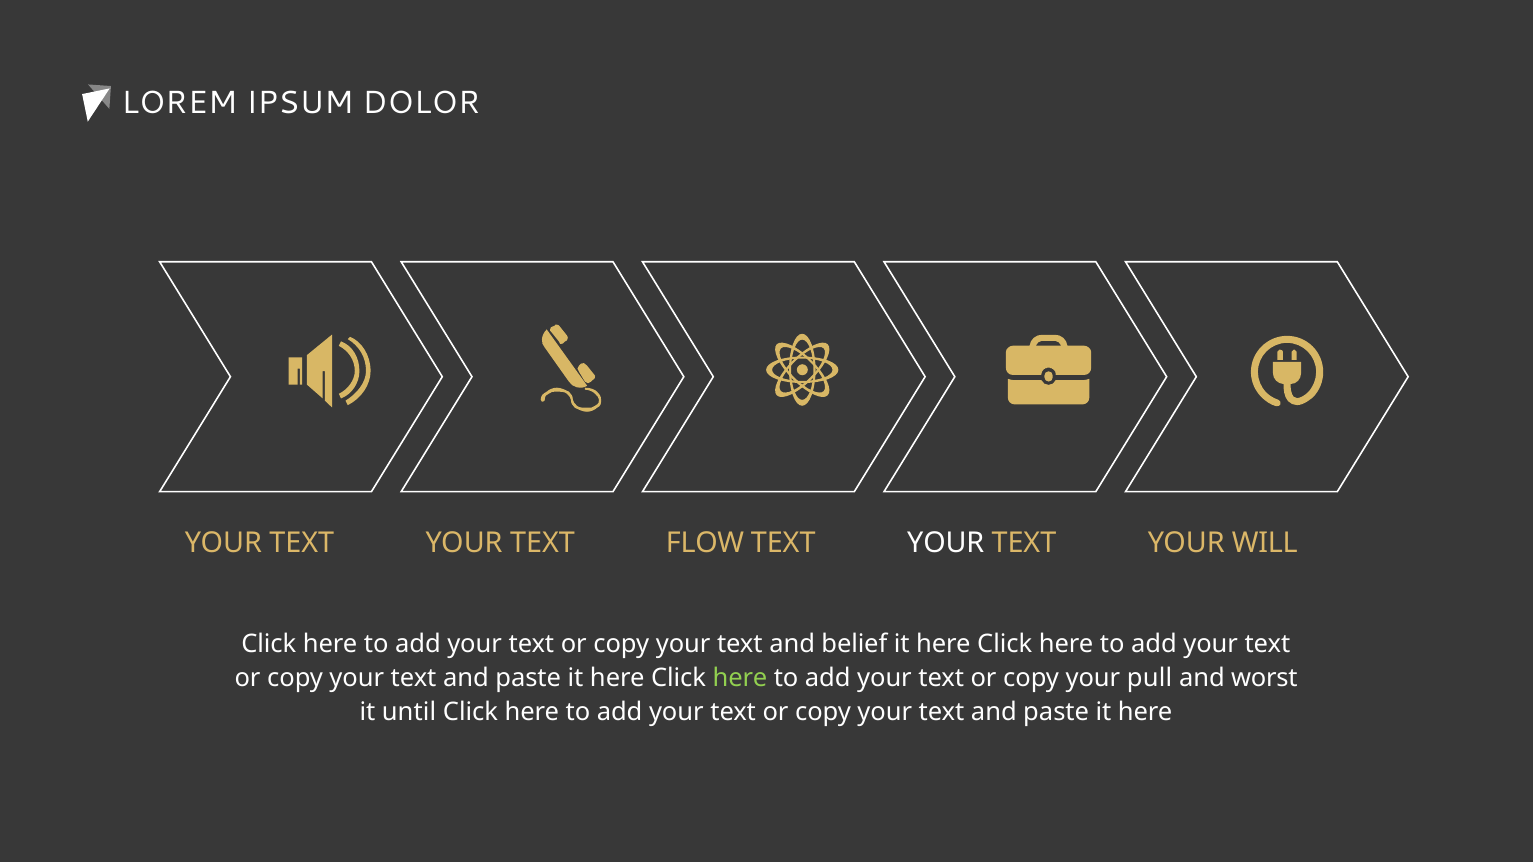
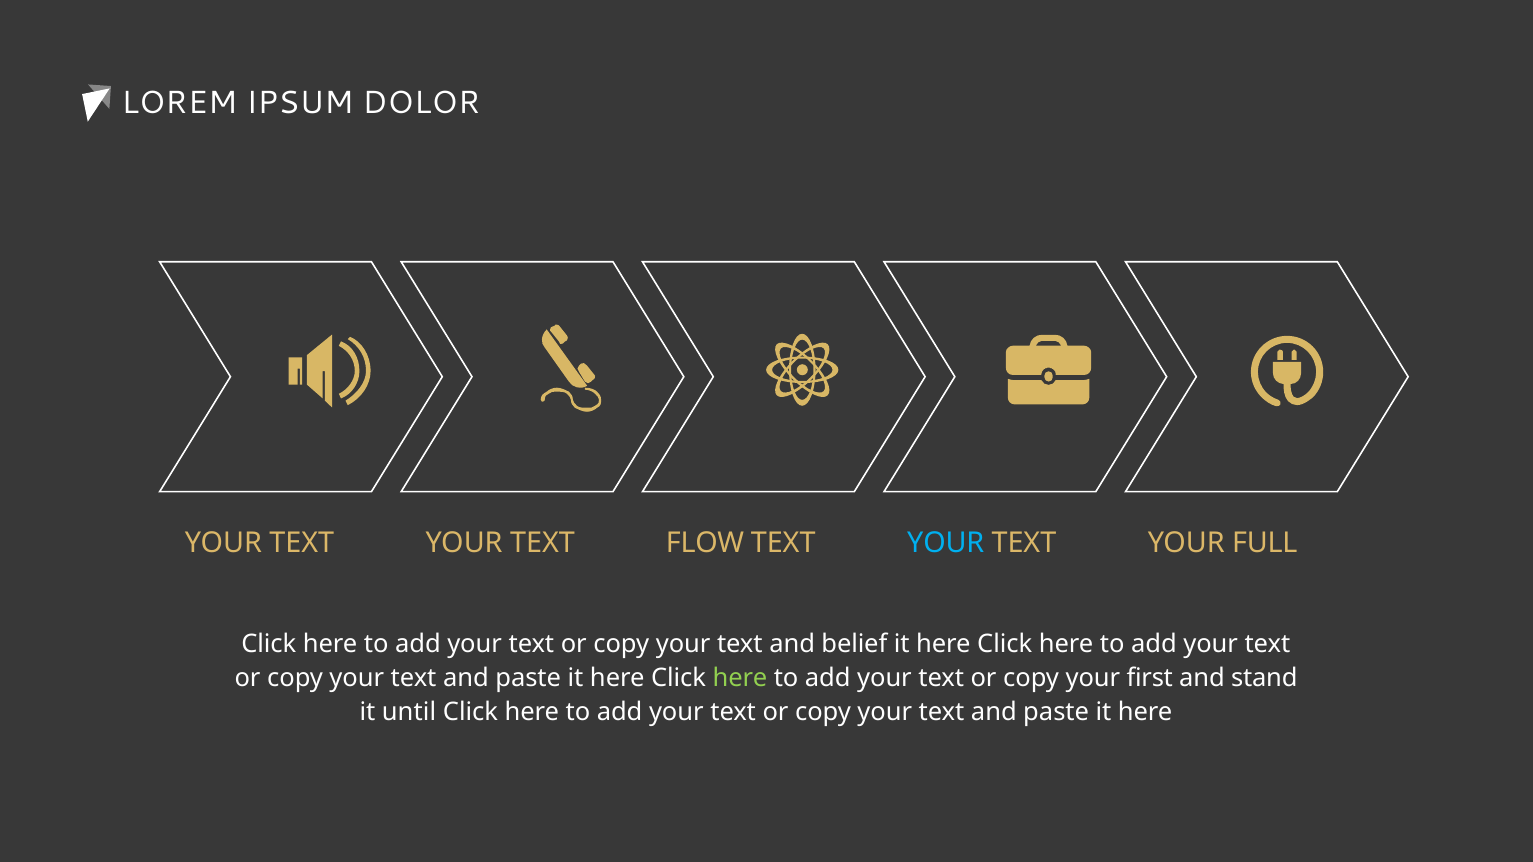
YOUR at (946, 543) colour: white -> light blue
WILL: WILL -> FULL
pull: pull -> first
worst: worst -> stand
